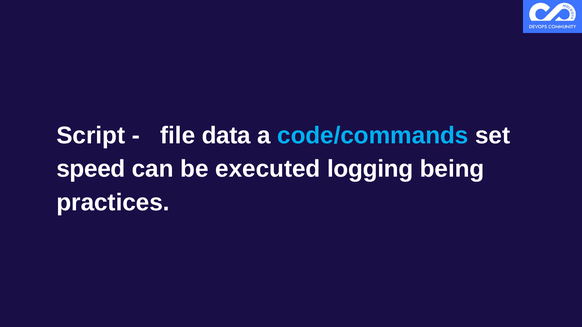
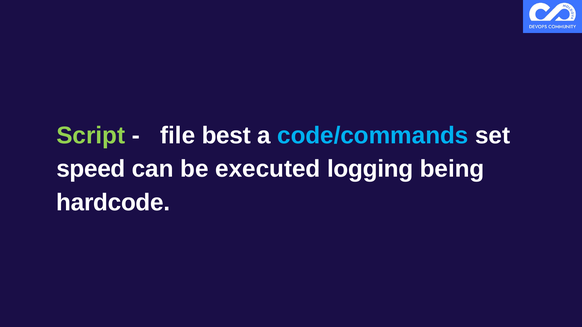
Script colour: white -> light green
data: data -> best
practices: practices -> hardcode
